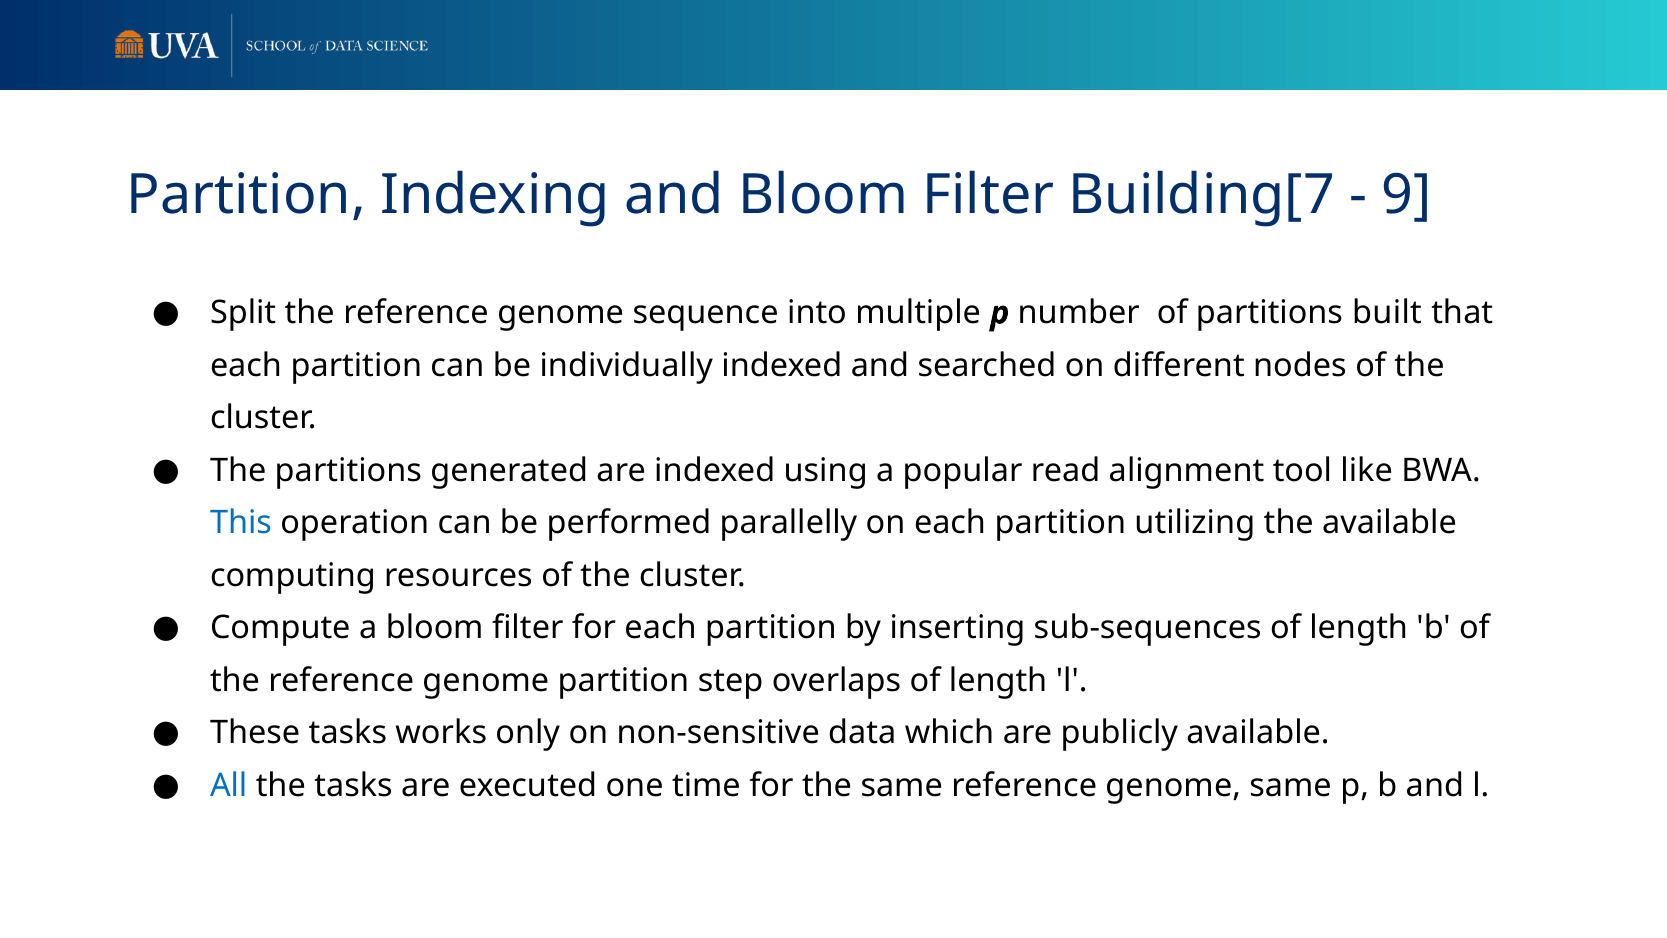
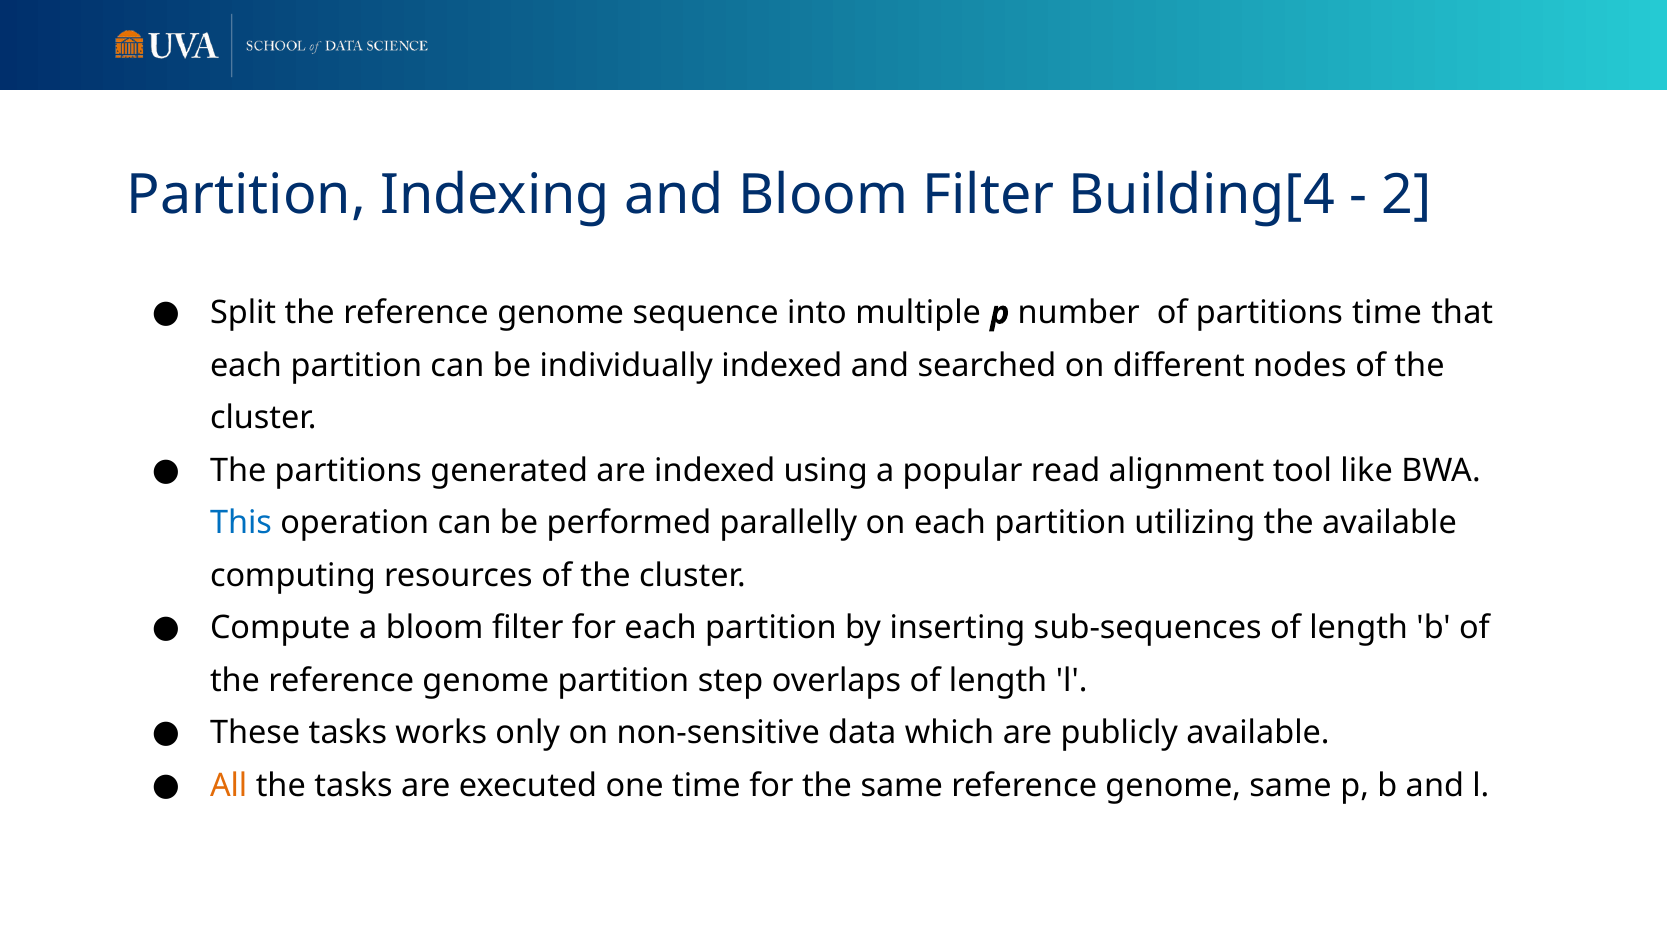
Building[7: Building[7 -> Building[4
9: 9 -> 2
partitions built: built -> time
All colour: blue -> orange
